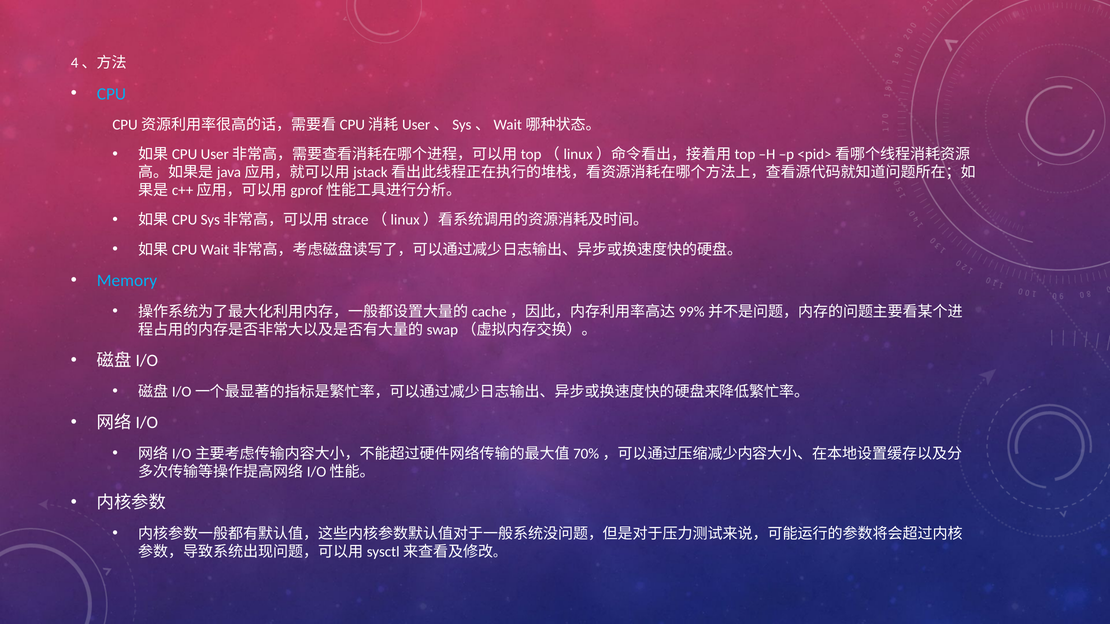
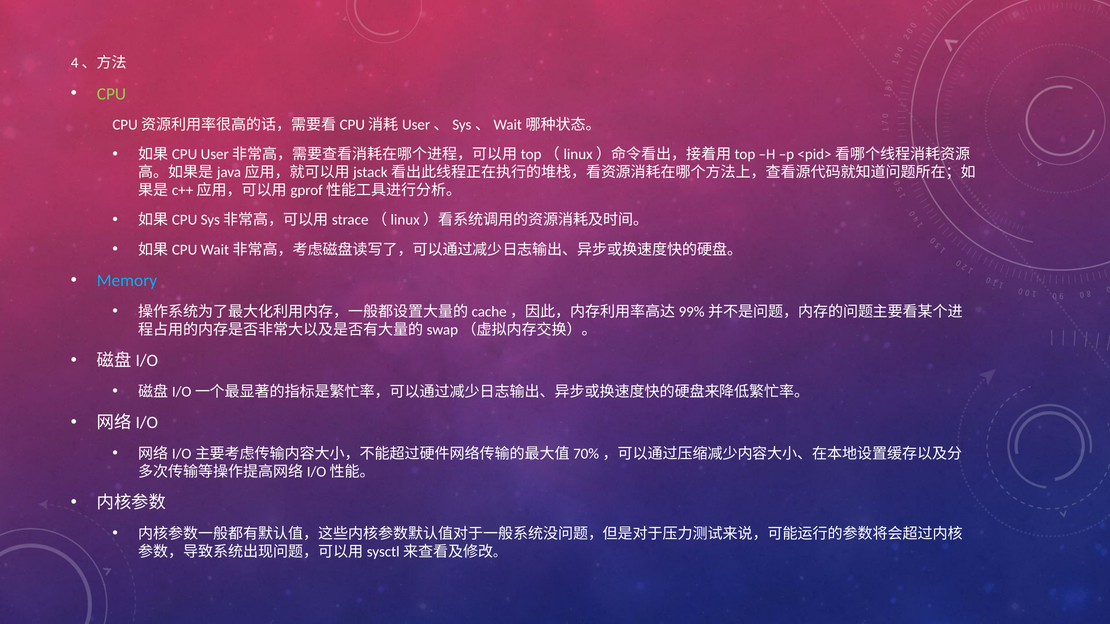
CPU colour: light blue -> light green
